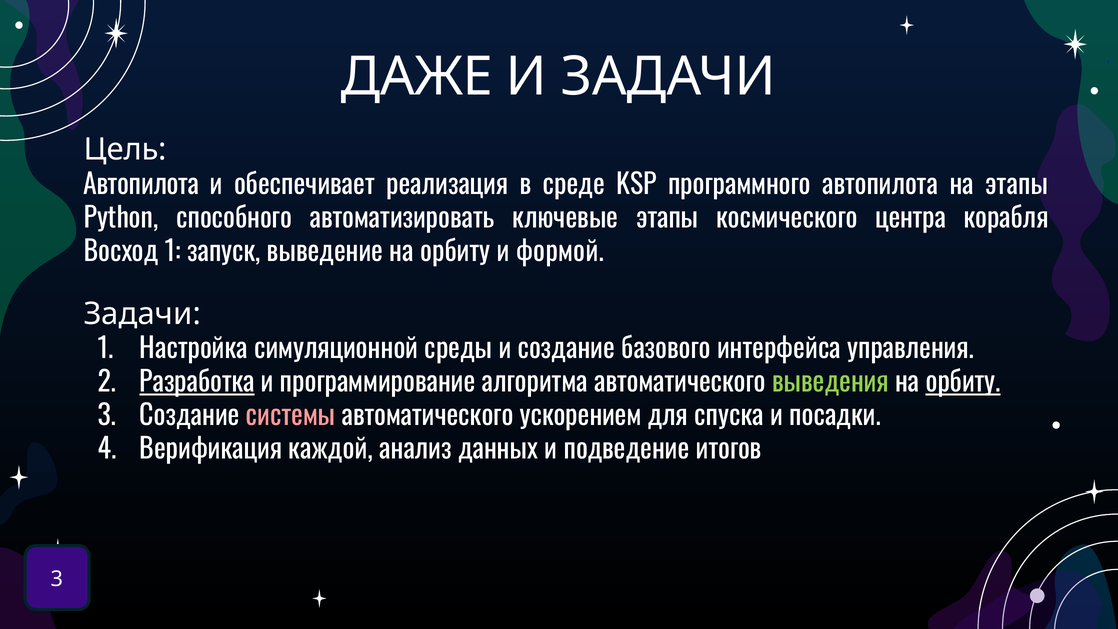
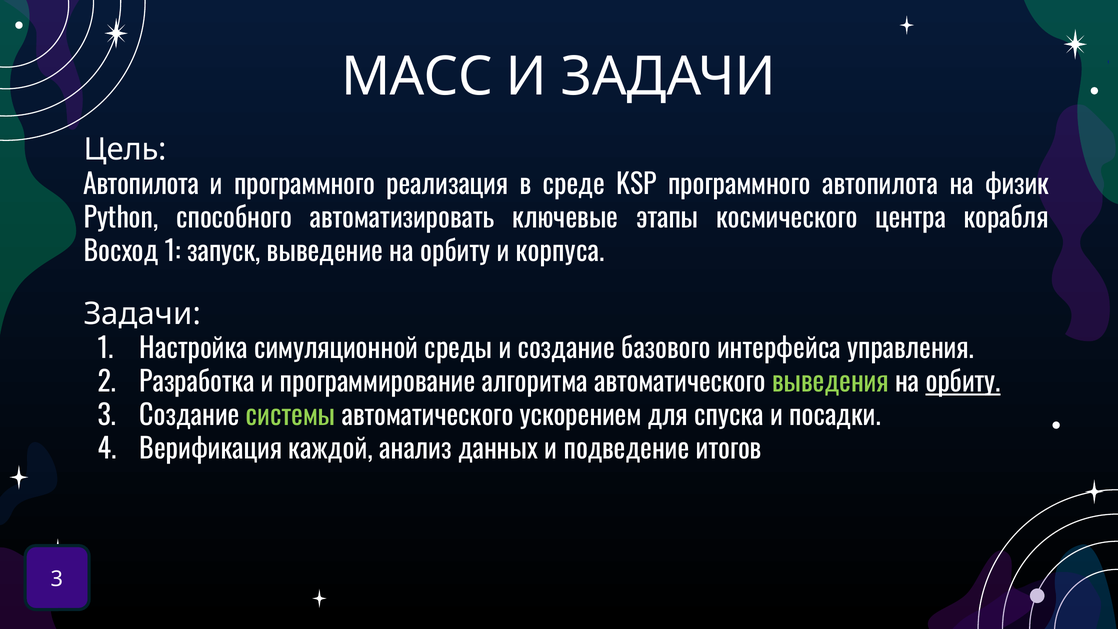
ДАЖЕ: ДАЖЕ -> МАСС
и обеспечивает: обеспечивает -> программного
на этапы: этапы -> физик
формой: формой -> корпуса
Разработка underline: present -> none
системы colour: pink -> light green
